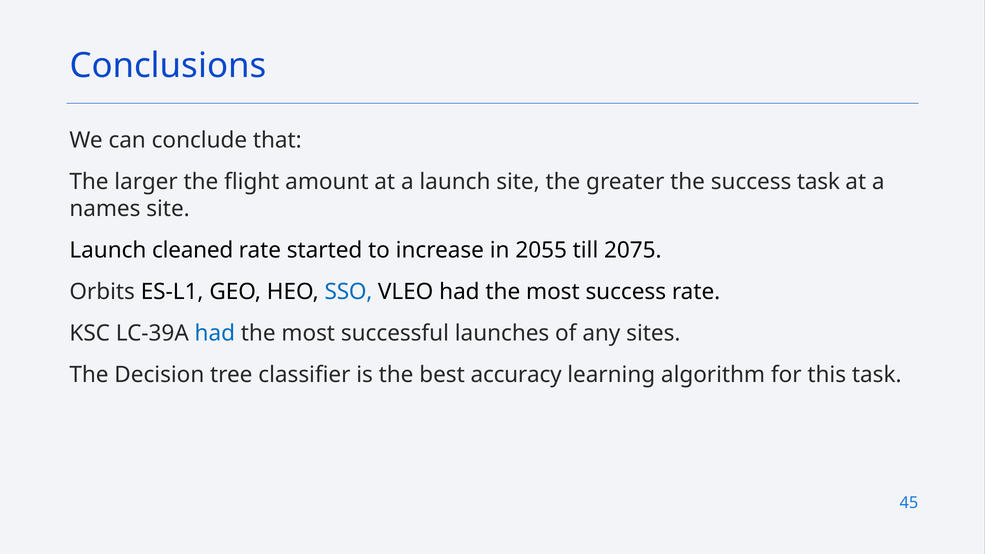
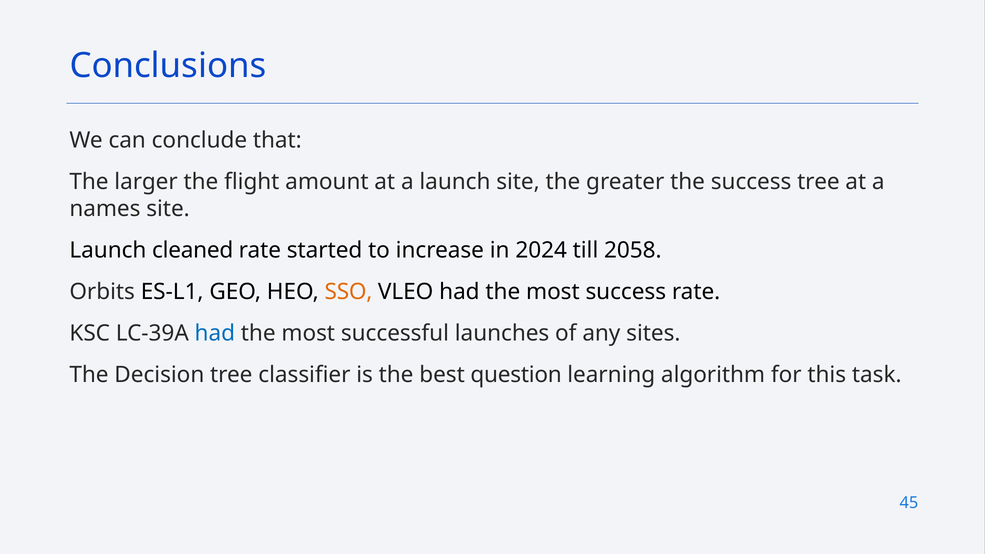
success task: task -> tree
2055: 2055 -> 2024
2075: 2075 -> 2058
SSO colour: blue -> orange
accuracy: accuracy -> question
